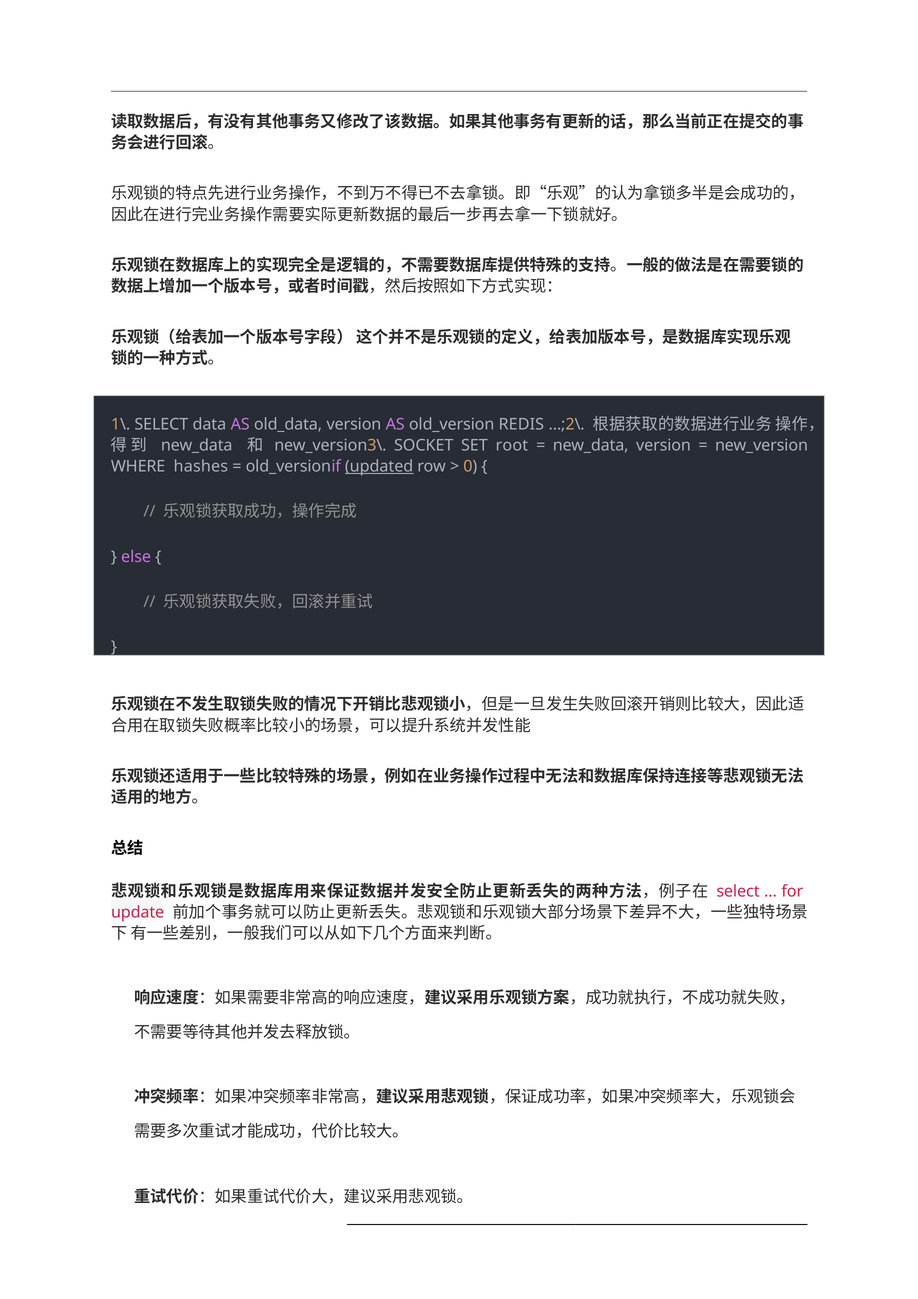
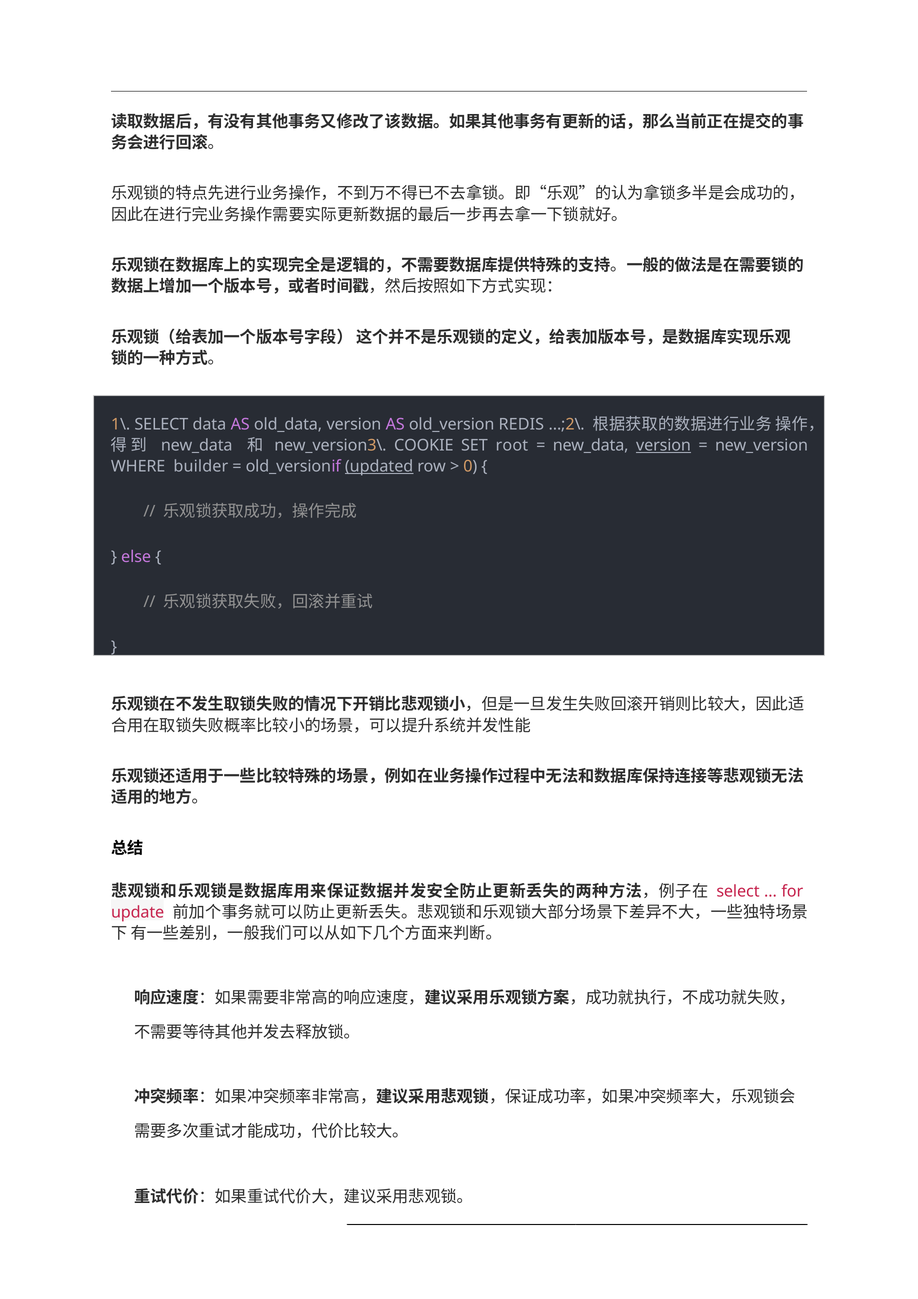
SOCKET: SOCKET -> COOKIE
version at (664, 445) underline: none -> present
hashes: hashes -> builder
